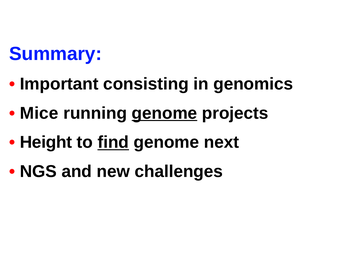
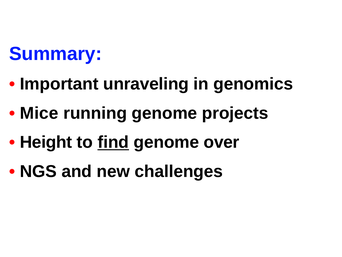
consisting: consisting -> unraveling
genome at (164, 113) underline: present -> none
next: next -> over
